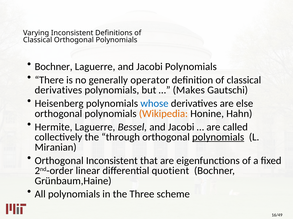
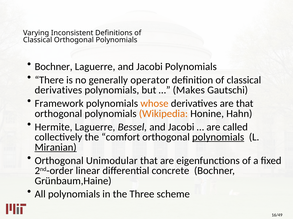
Heisenberg: Heisenberg -> Framework
whose colour: blue -> orange
are else: else -> that
through: through -> comfort
Miranian underline: none -> present
Orthogonal Inconsistent: Inconsistent -> Unimodular
quotient: quotient -> concrete
